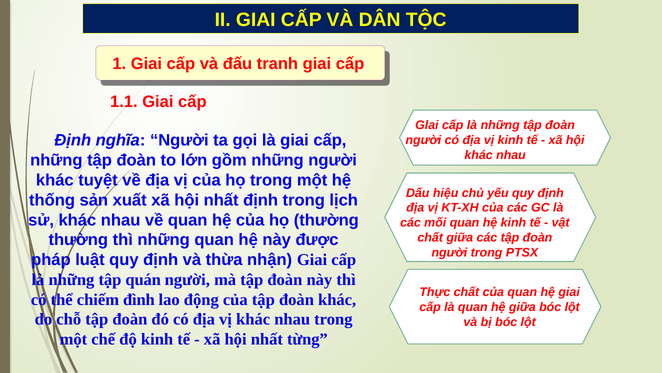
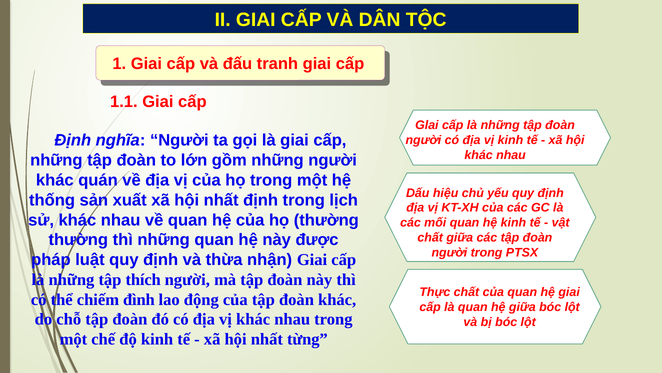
tuyệt: tuyệt -> quán
quán: quán -> thích
